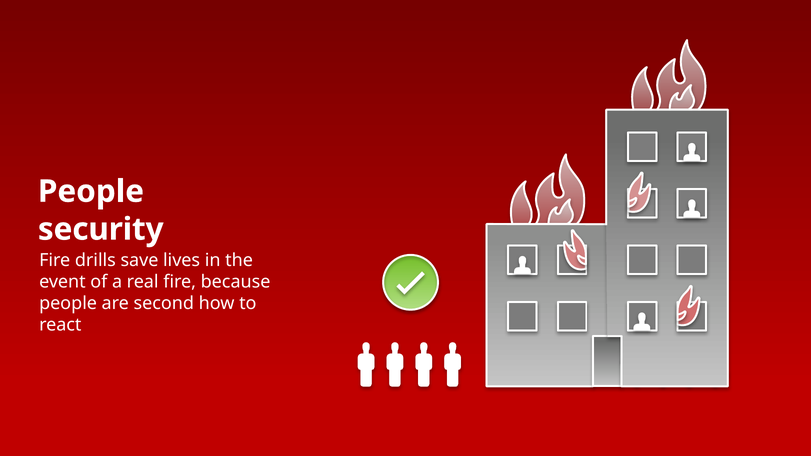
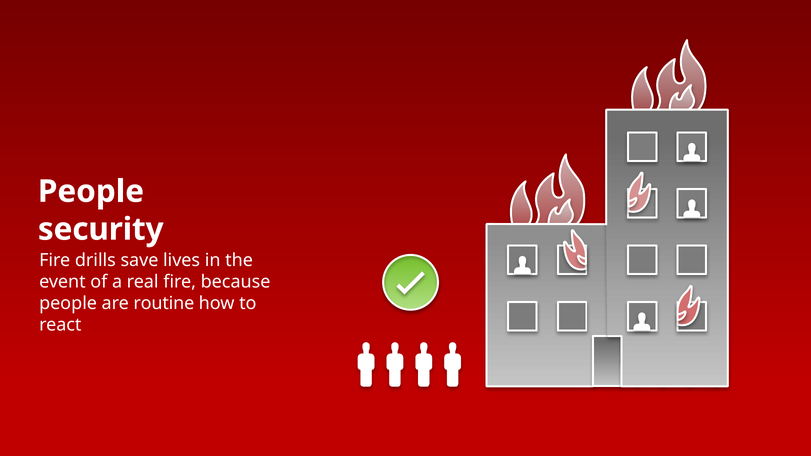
second: second -> routine
